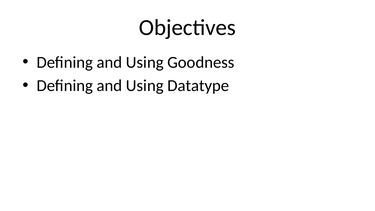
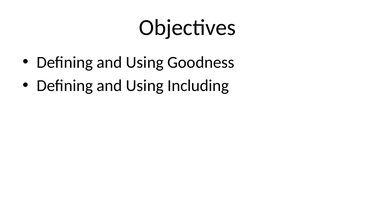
Datatype: Datatype -> Including
